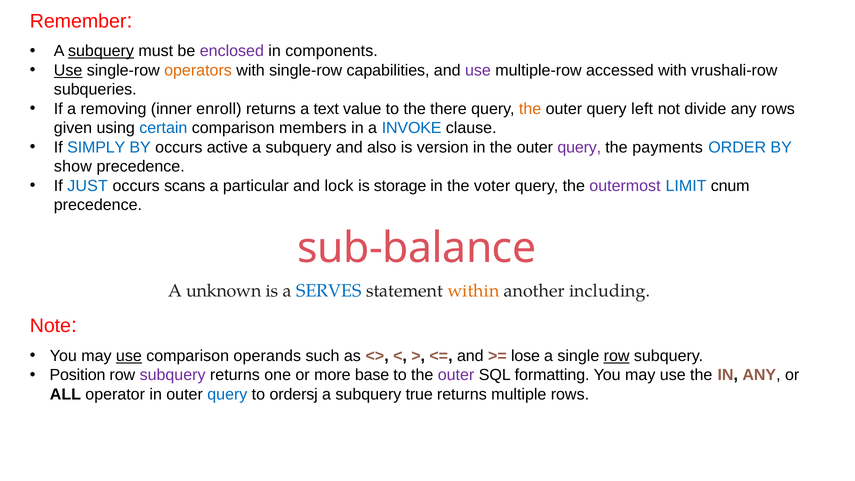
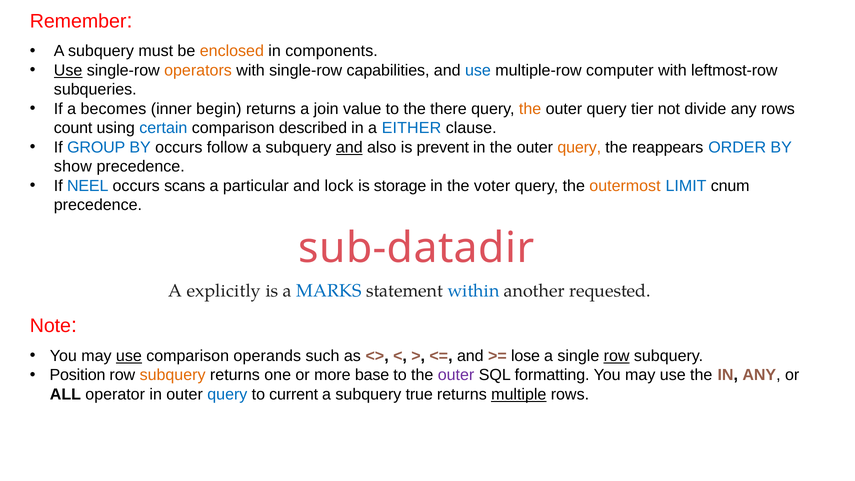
subquery at (101, 51) underline: present -> none
enclosed colour: purple -> orange
use at (478, 70) colour: purple -> blue
accessed: accessed -> computer
vrushali-row: vrushali-row -> leftmost-row
removing: removing -> becomes
enroll: enroll -> begin
text: text -> join
left: left -> tier
given: given -> count
members: members -> described
INVOKE: INVOKE -> EITHER
SIMPLY: SIMPLY -> GROUP
active: active -> follow
and at (349, 147) underline: none -> present
version: version -> prevent
query at (579, 147) colour: purple -> orange
payments: payments -> reappears
JUST: JUST -> NEEL
outermost colour: purple -> orange
sub-balance: sub-balance -> sub-datadir
unknown: unknown -> explicitly
SERVES: SERVES -> MARKS
within colour: orange -> blue
including: including -> requested
subquery at (173, 375) colour: purple -> orange
ordersj: ordersj -> current
multiple underline: none -> present
